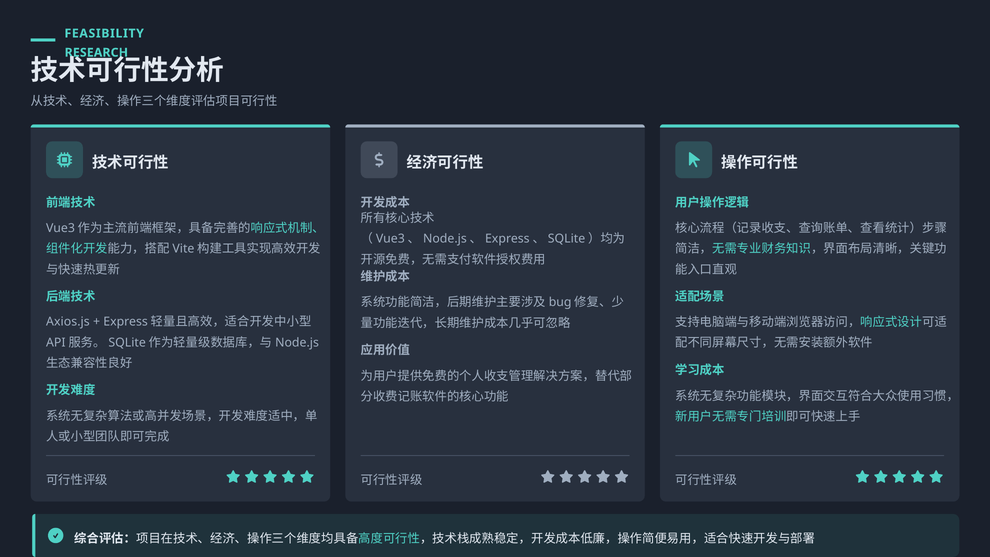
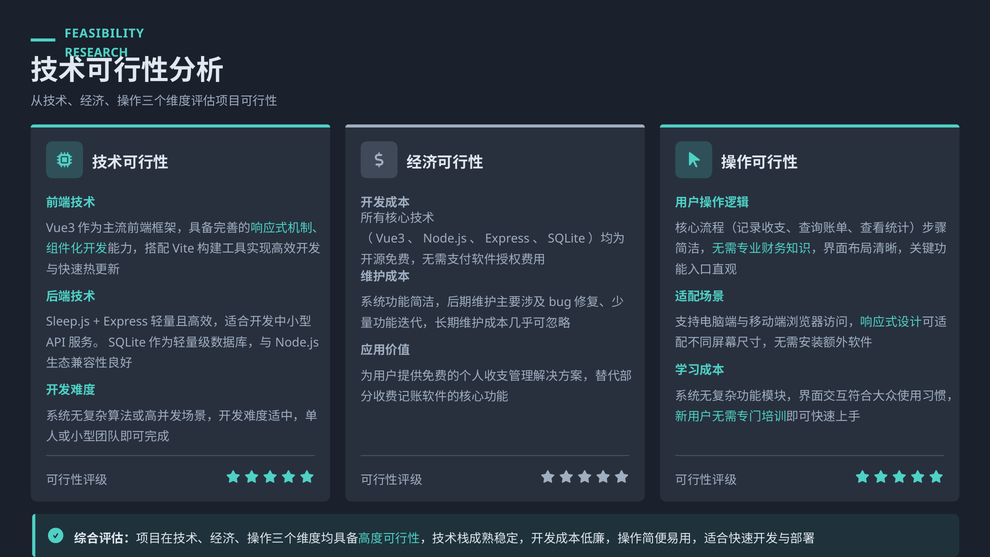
Axios.js: Axios.js -> Sleep.js
